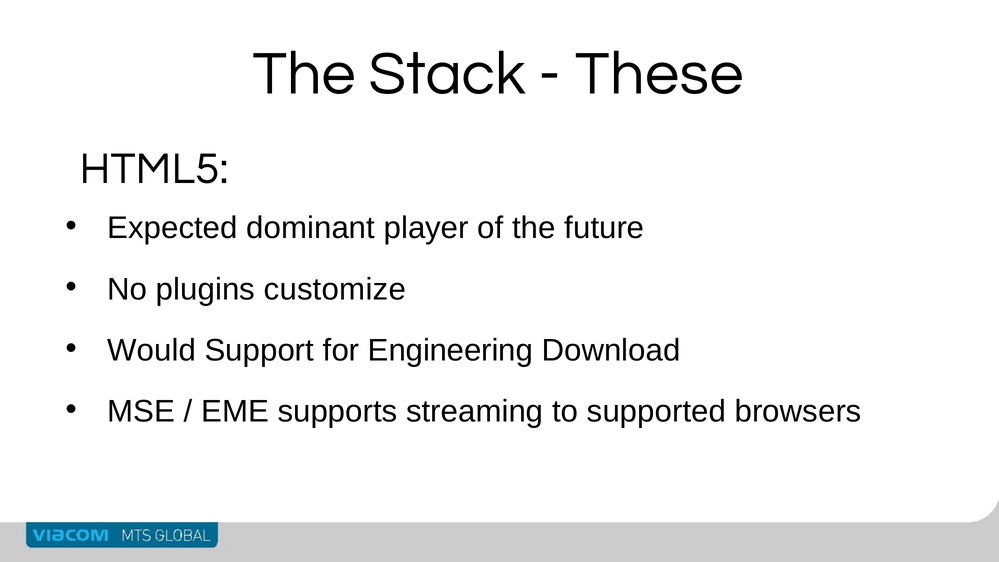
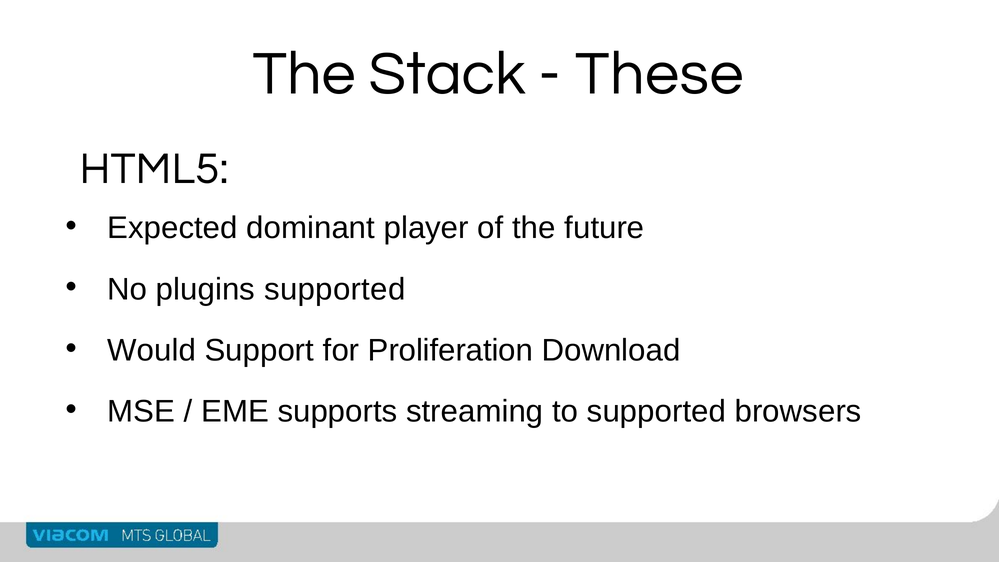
plugins customize: customize -> supported
Engineering: Engineering -> Proliferation
